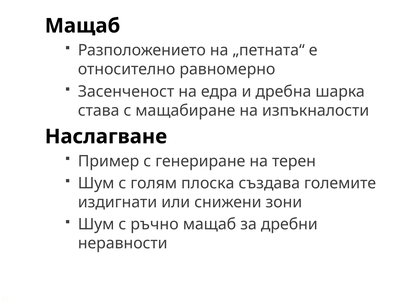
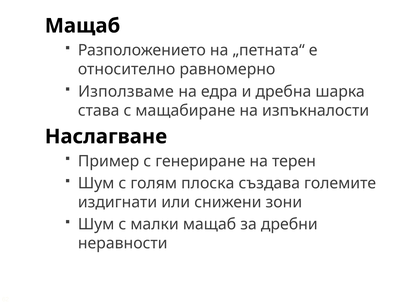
Засенченост: Засенченост -> Използваме
ръчно: ръчно -> малки
